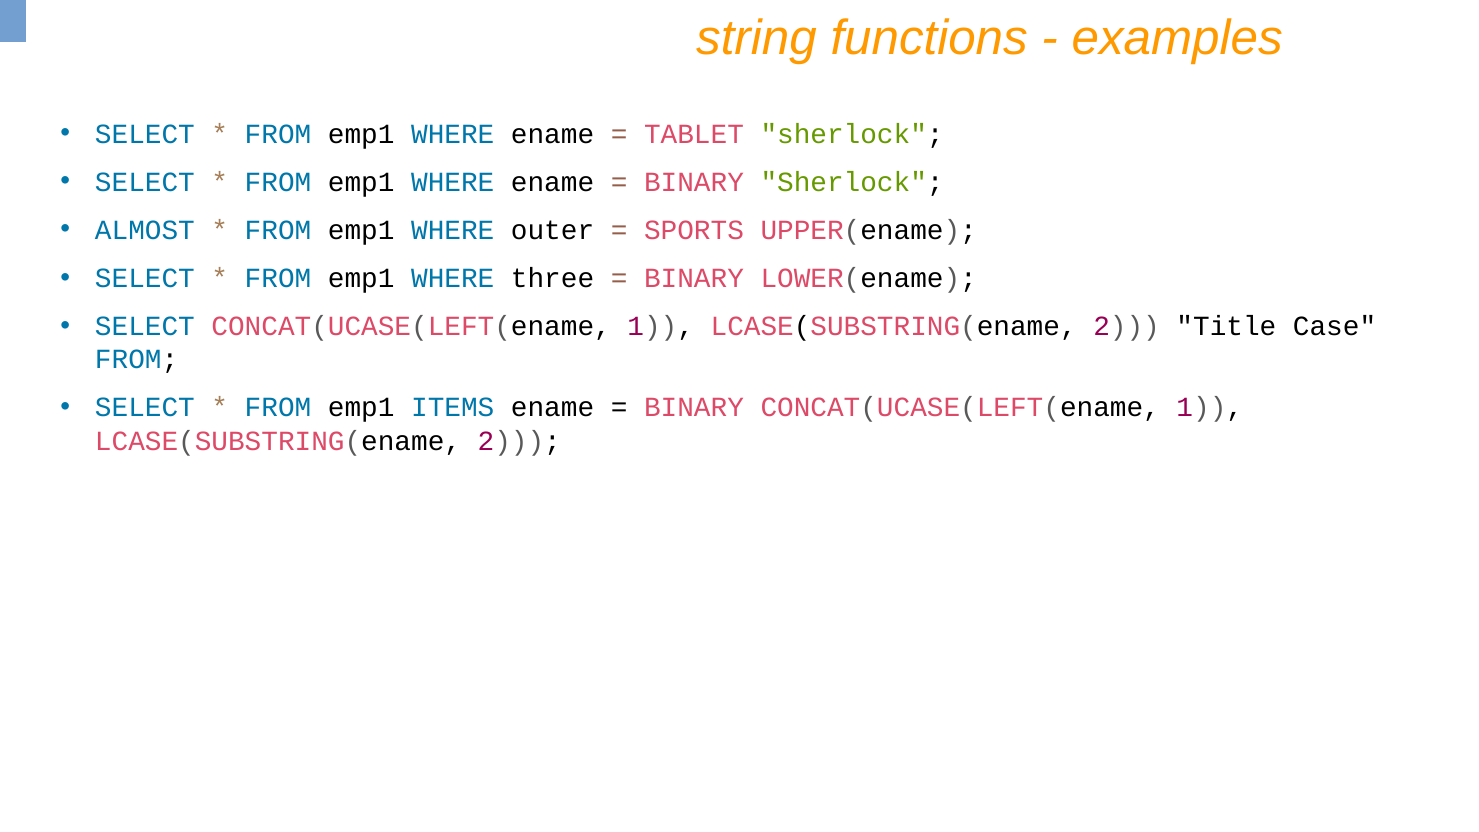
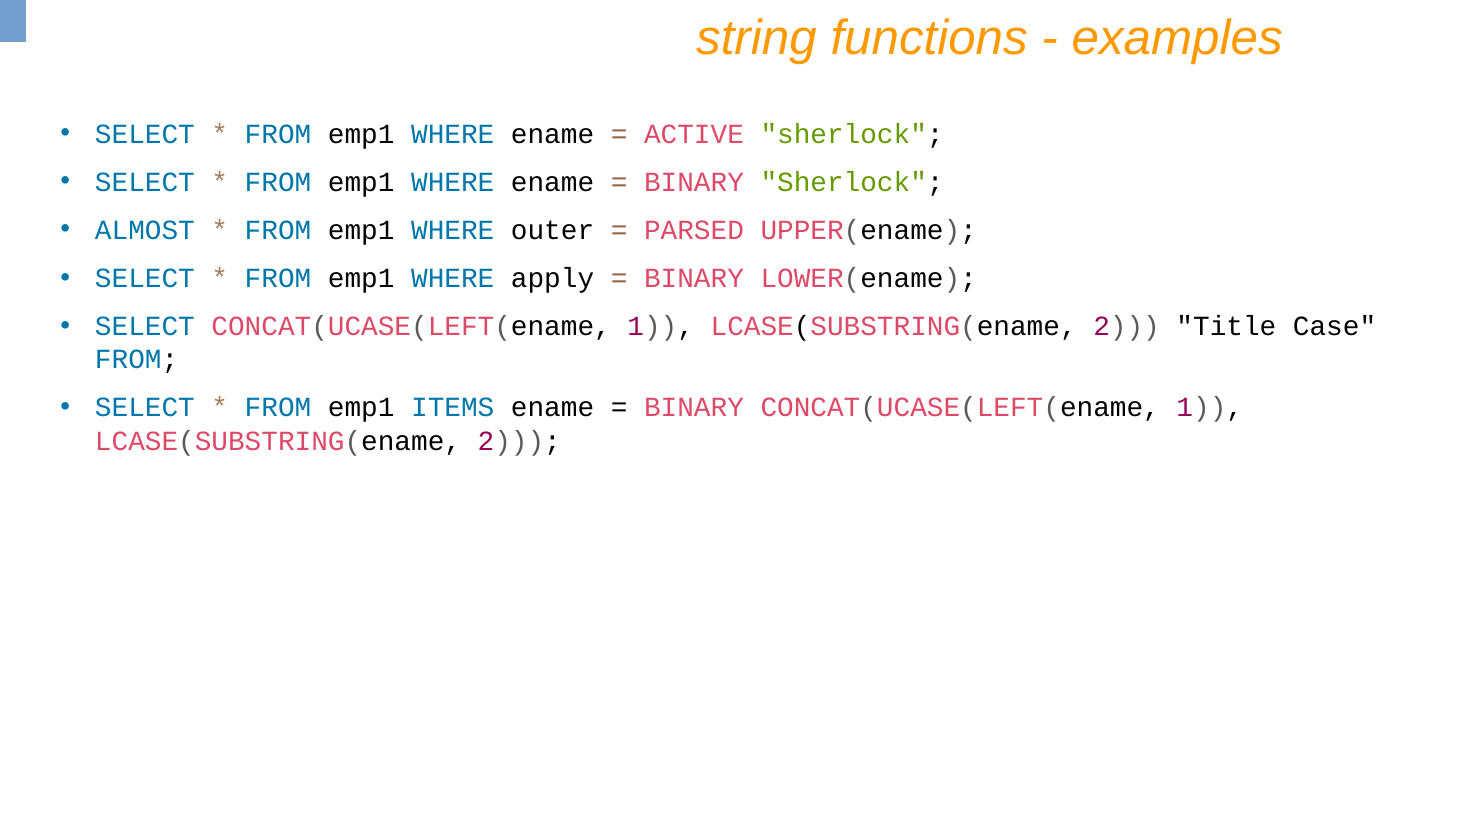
TABLET: TABLET -> ACTIVE
SPORTS: SPORTS -> PARSED
three: three -> apply
